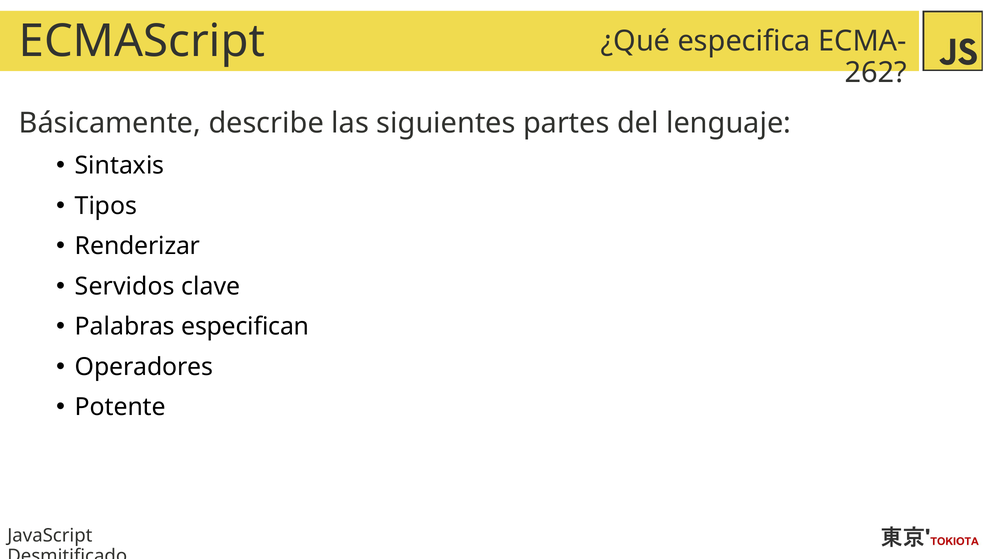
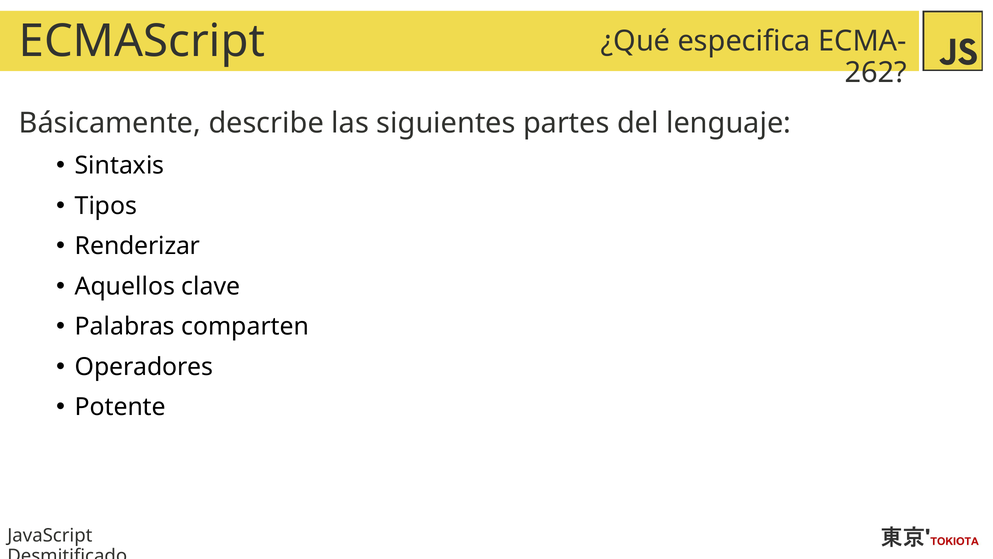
Servidos: Servidos -> Aquellos
especifican: especifican -> comparten
